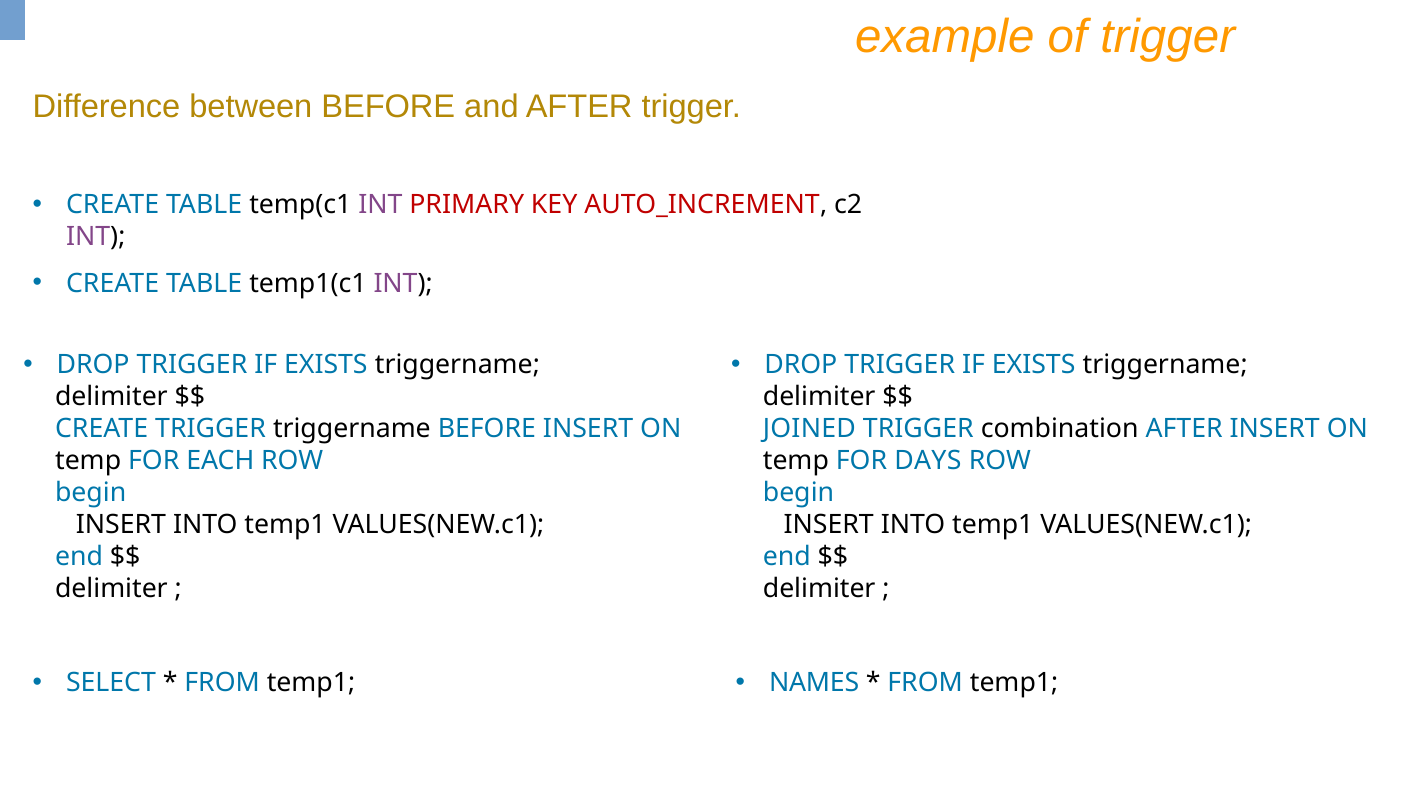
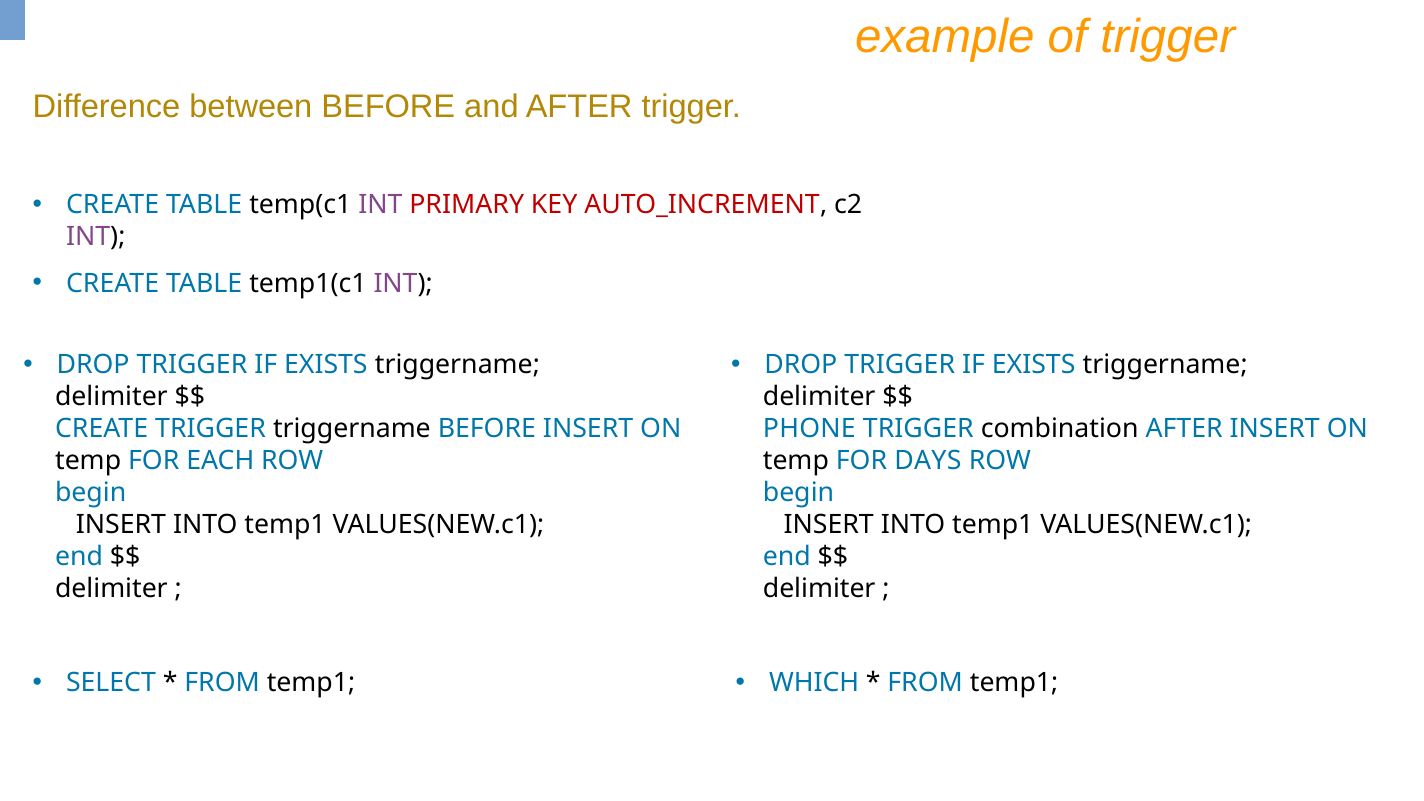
JOINED: JOINED -> PHONE
NAMES: NAMES -> WHICH
